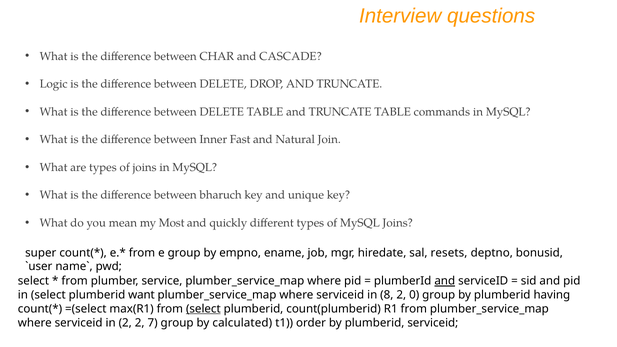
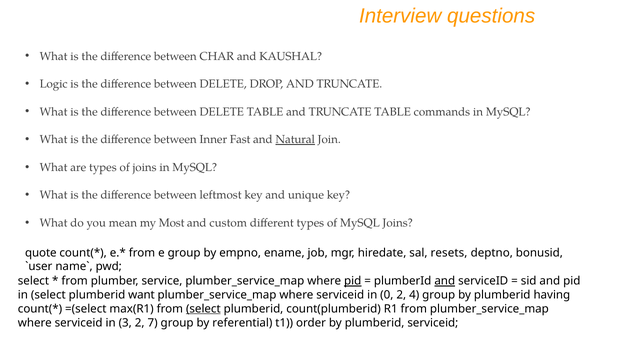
CASCADE: CASCADE -> KAUSHAL
Natural underline: none -> present
bharuch: bharuch -> leftmost
quickly: quickly -> custom
super: super -> quote
pid at (353, 281) underline: none -> present
8: 8 -> 0
0: 0 -> 4
in 2: 2 -> 3
calculated: calculated -> referential
